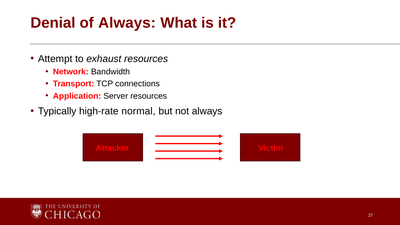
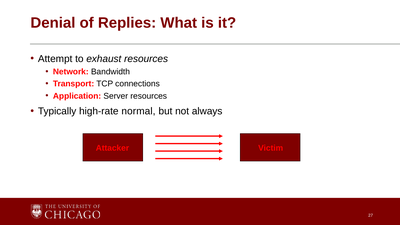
of Always: Always -> Replies
